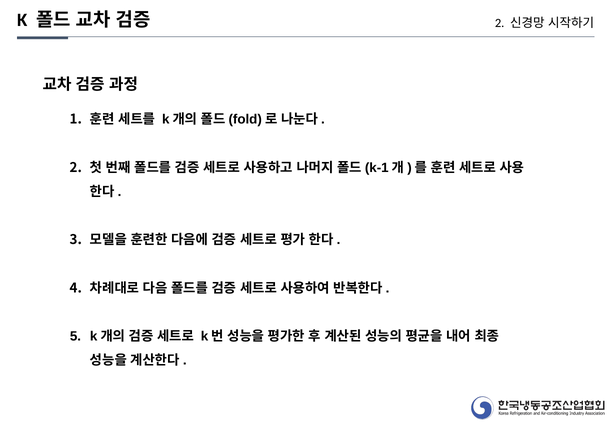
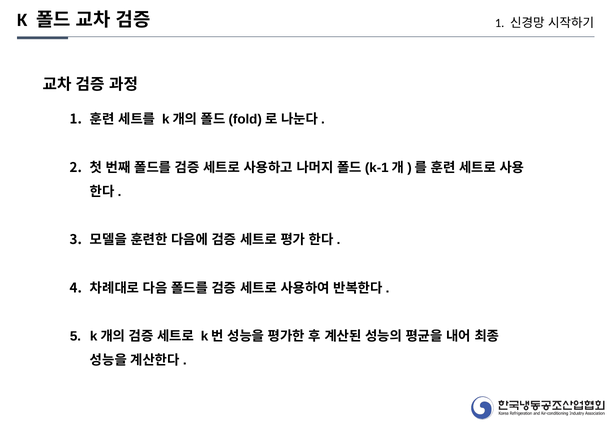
2 at (500, 23): 2 -> 1
